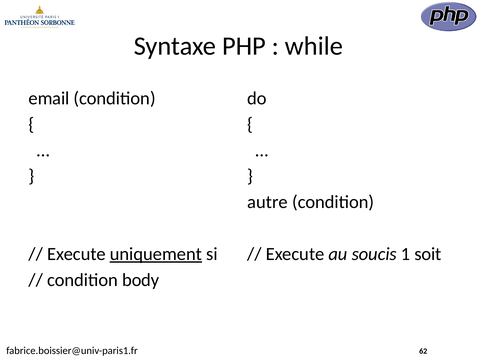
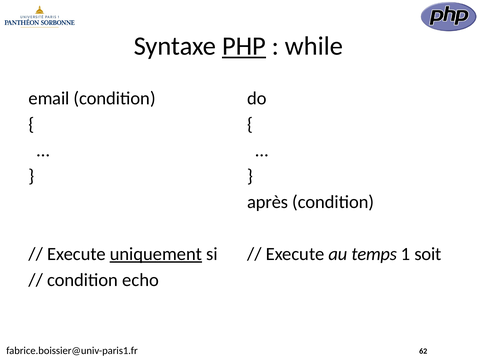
PHP underline: none -> present
autre: autre -> après
soucis: soucis -> temps
body: body -> echo
